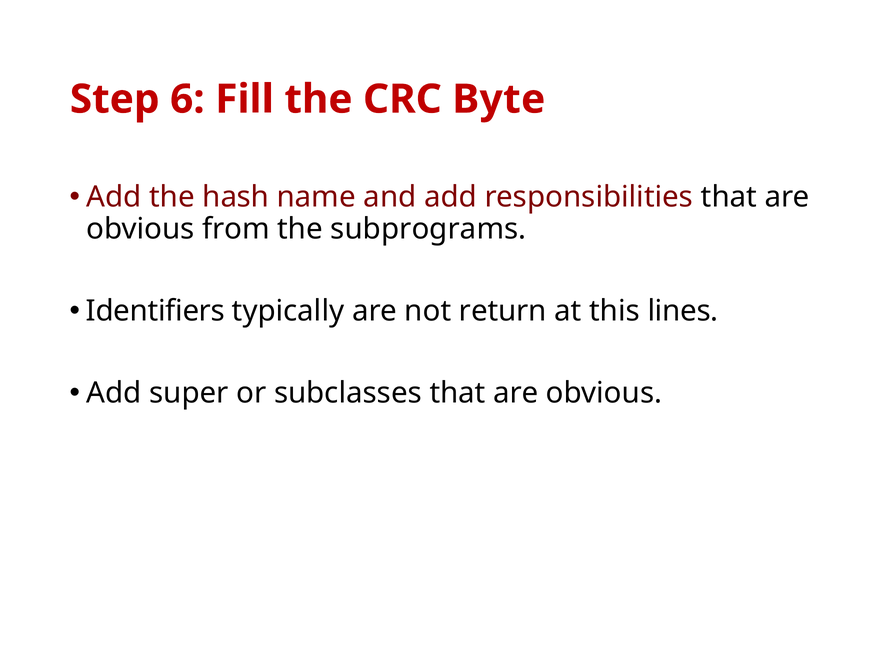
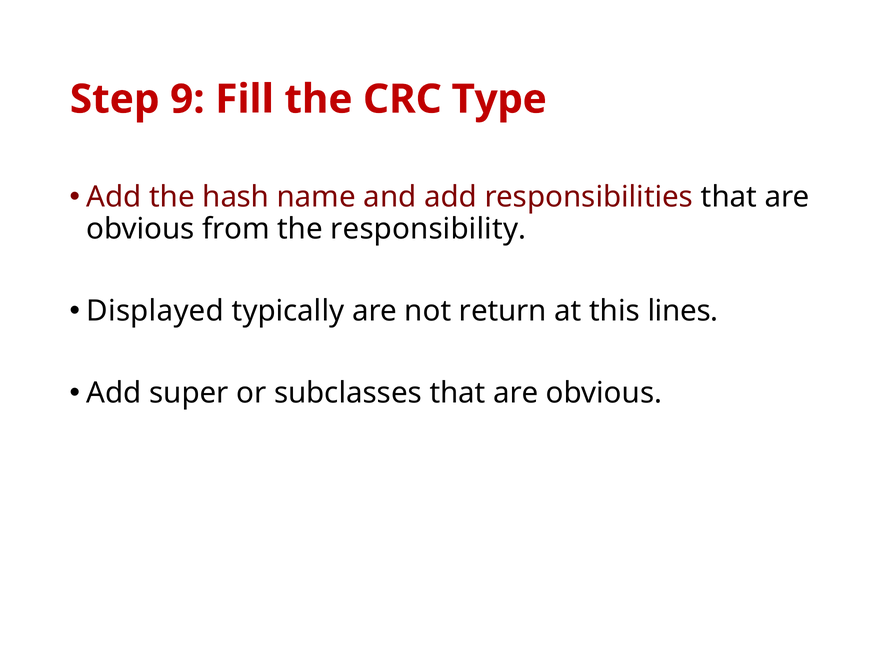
6: 6 -> 9
Byte: Byte -> Type
subprograms: subprograms -> responsibility
Identifiers: Identifiers -> Displayed
